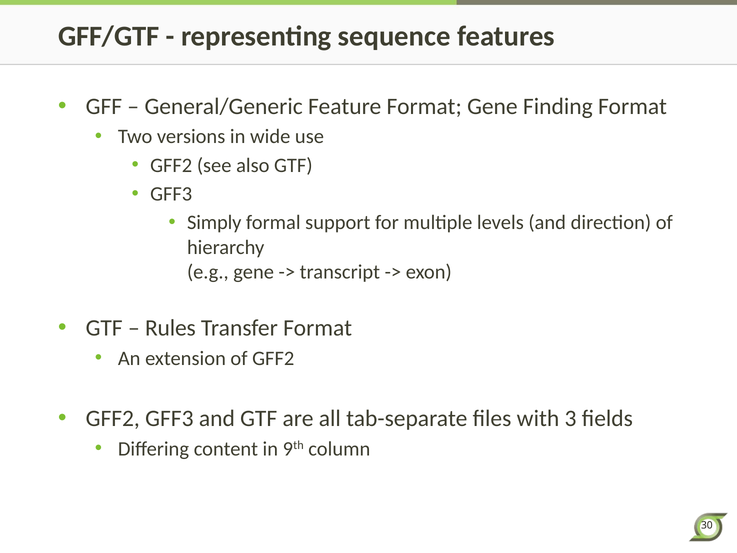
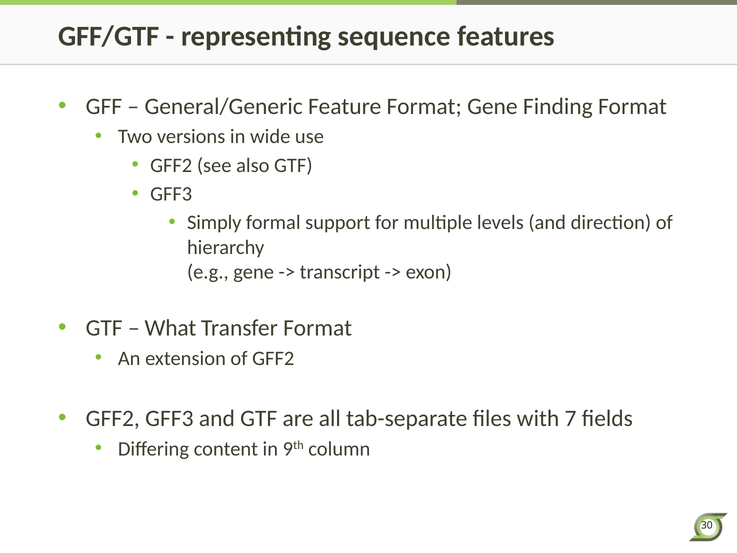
Rules: Rules -> What
3: 3 -> 7
